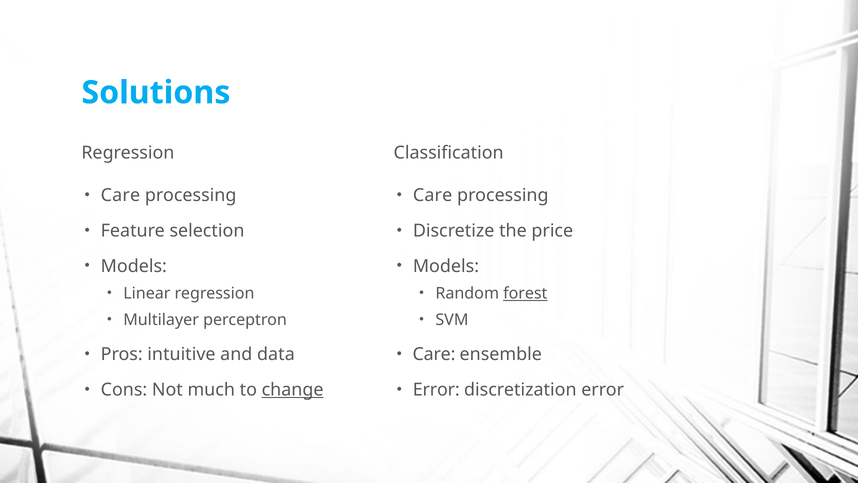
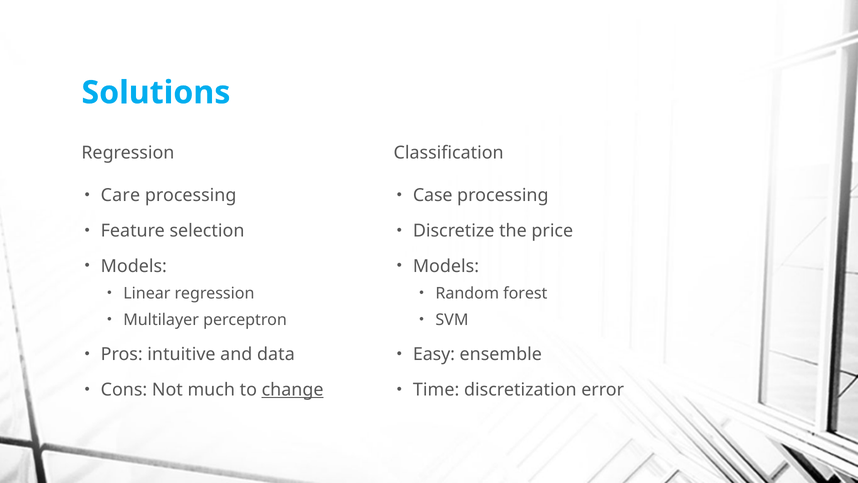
Care at (433, 195): Care -> Case
forest underline: present -> none
Care at (434, 354): Care -> Easy
Error at (436, 389): Error -> Time
